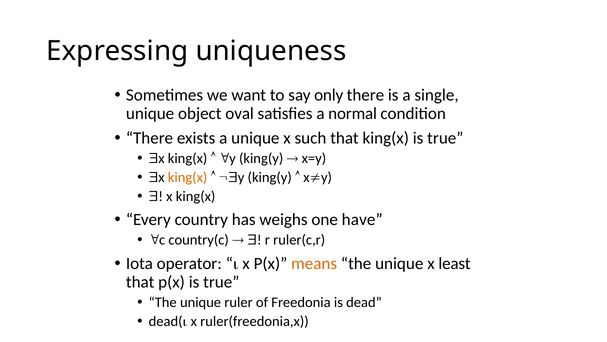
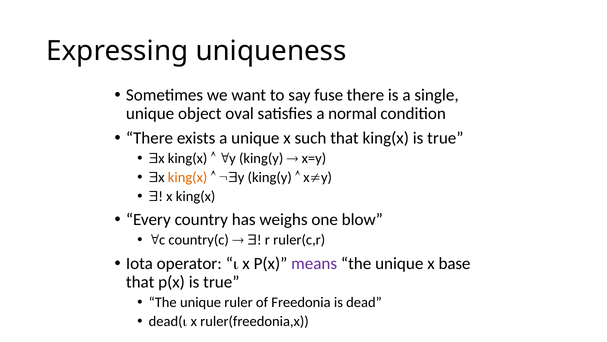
only: only -> fuse
have: have -> blow
means colour: orange -> purple
least: least -> base
